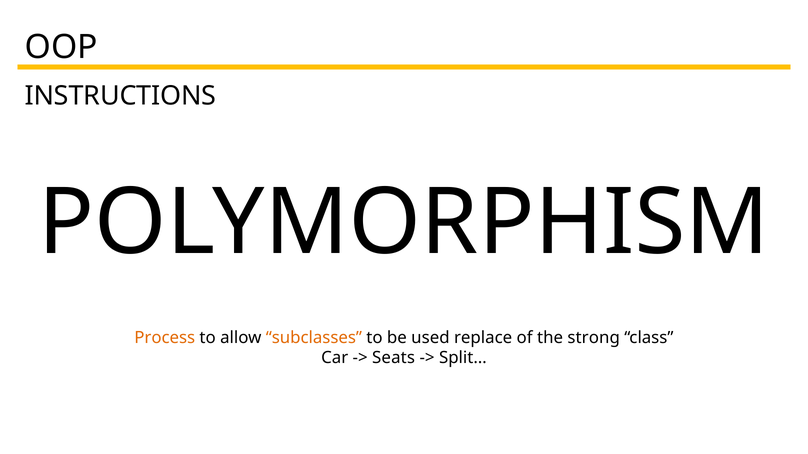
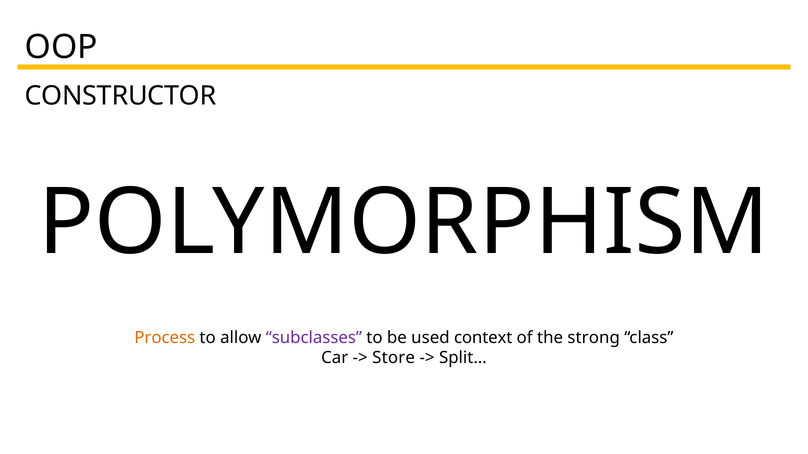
INSTRUCTIONS: INSTRUCTIONS -> CONSTRUCTOR
subclasses colour: orange -> purple
replace: replace -> context
Seats: Seats -> Store
